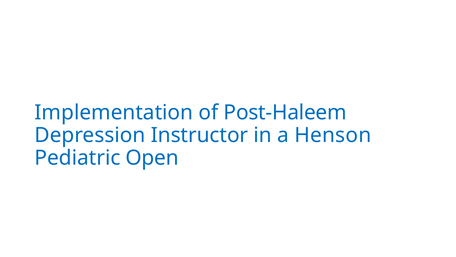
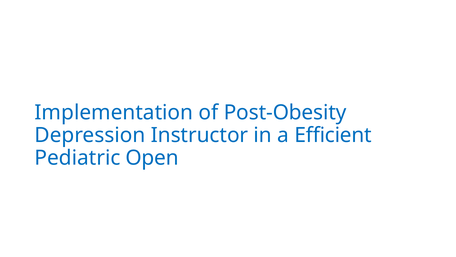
Post-Haleem: Post-Haleem -> Post-Obesity
Henson: Henson -> Efficient
